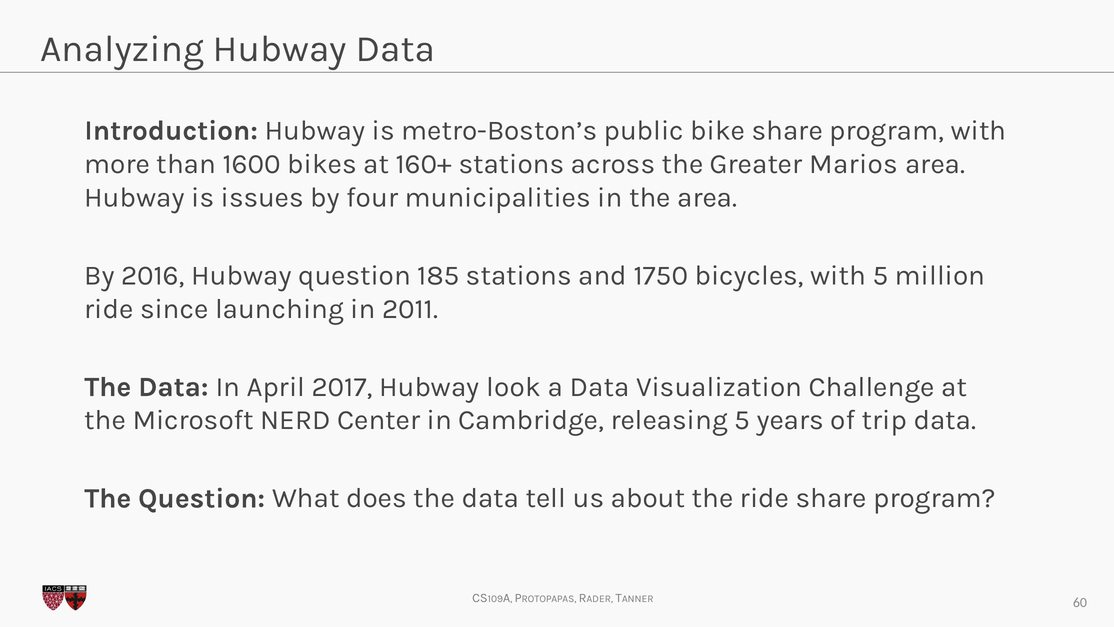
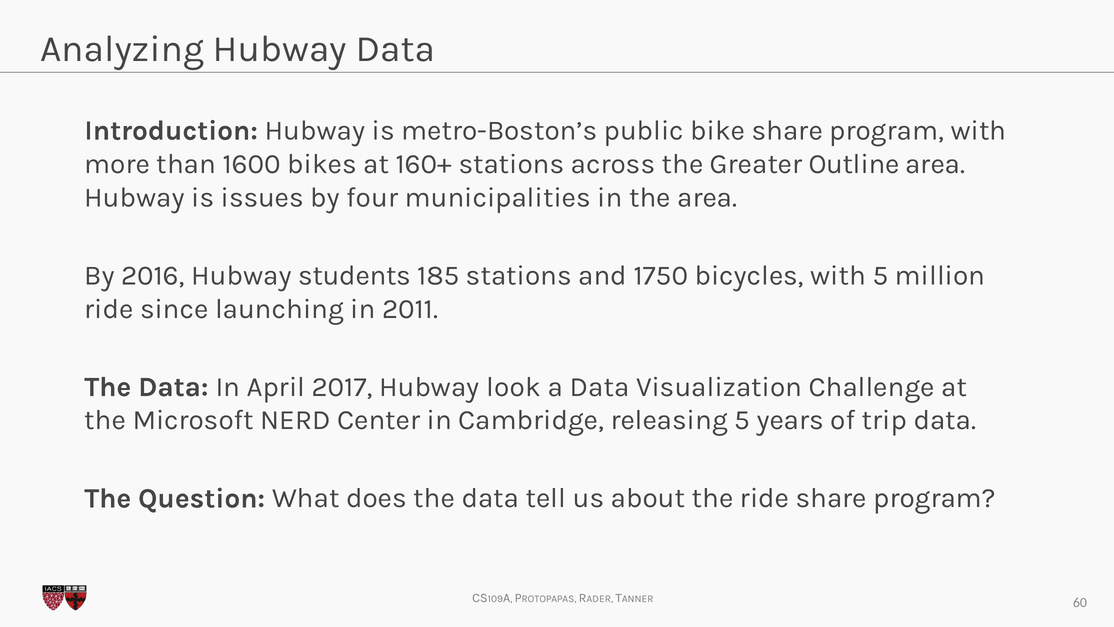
Marios: Marios -> Outline
Hubway question: question -> students
